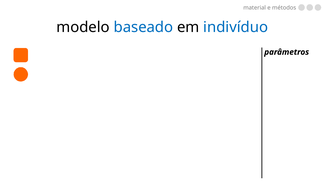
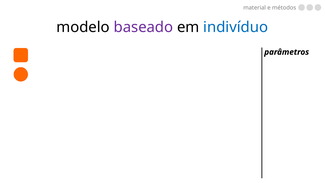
baseado colour: blue -> purple
